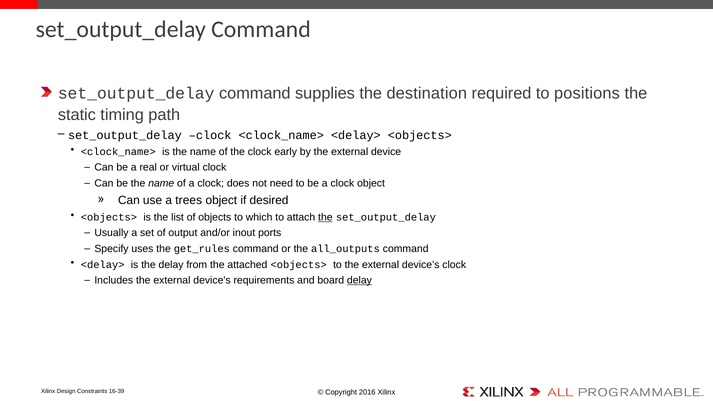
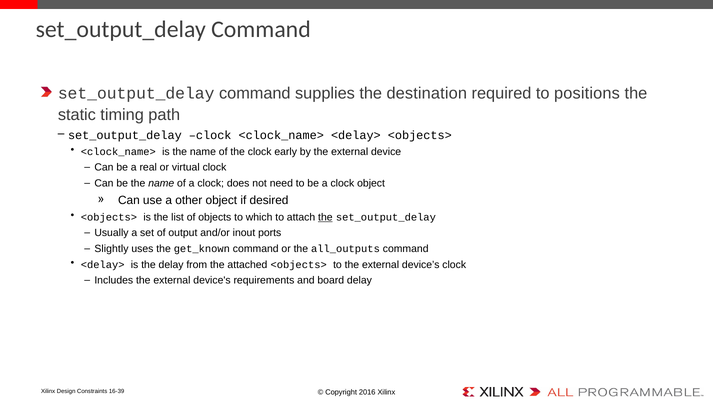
trees: trees -> other
Specify: Specify -> Slightly
get_rules: get_rules -> get_known
delay at (359, 280) underline: present -> none
